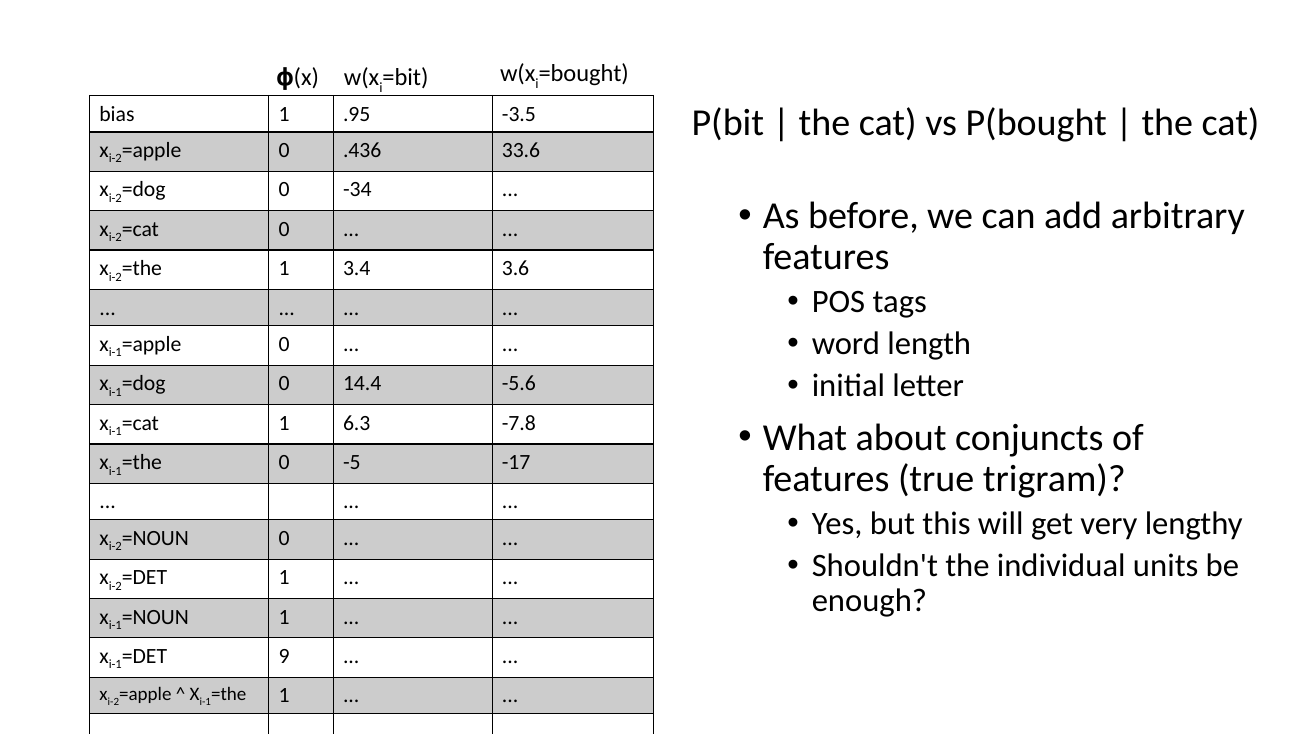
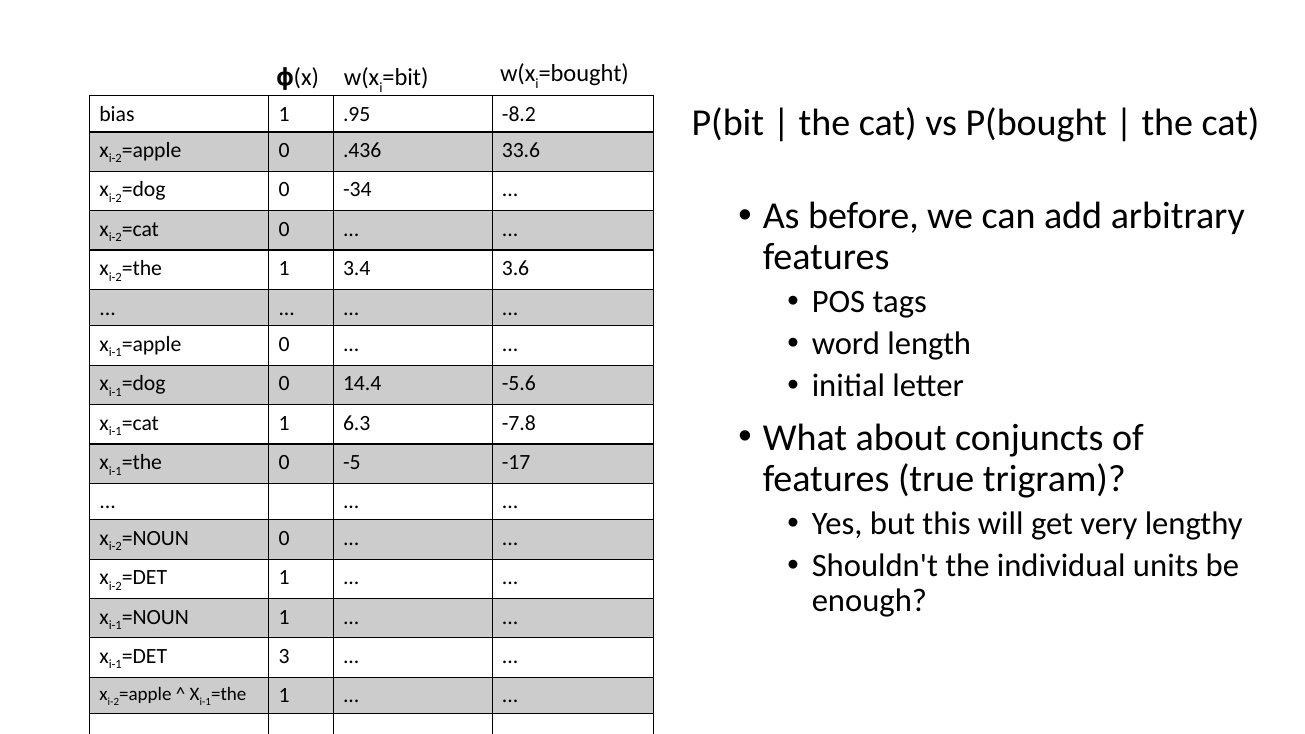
-3.5: -3.5 -> -8.2
9: 9 -> 3
